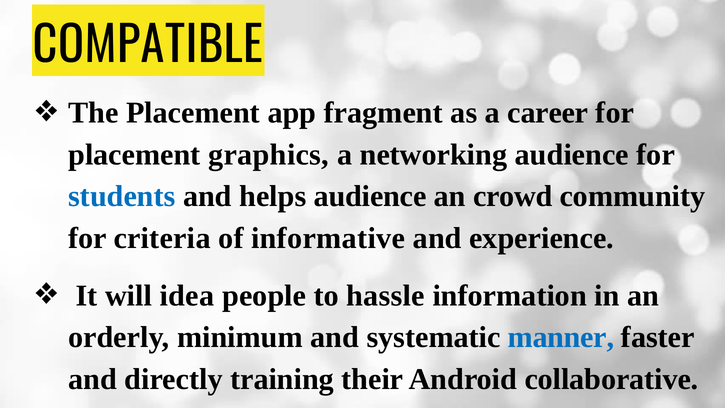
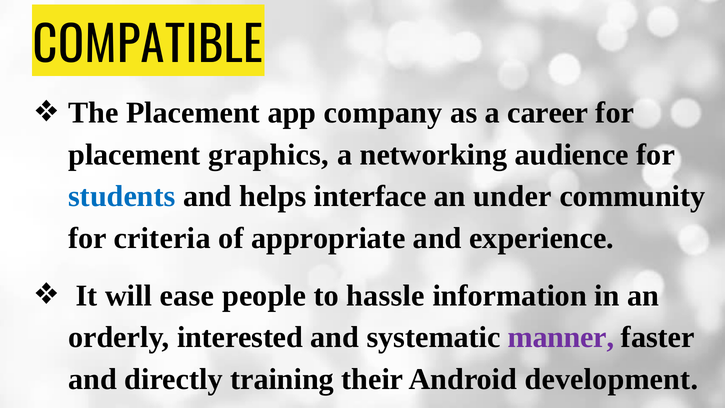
fragment: fragment -> company
helps audience: audience -> interface
crowd: crowd -> under
informative: informative -> appropriate
idea: idea -> ease
minimum: minimum -> interested
manner colour: blue -> purple
collaborative: collaborative -> development
